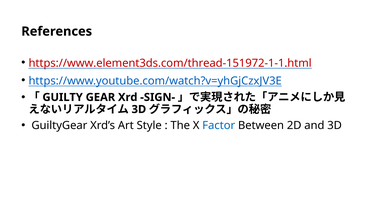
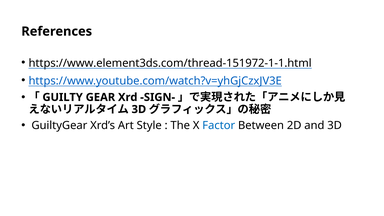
https://www.element3ds.com/thread-151972-1-1.html colour: red -> black
